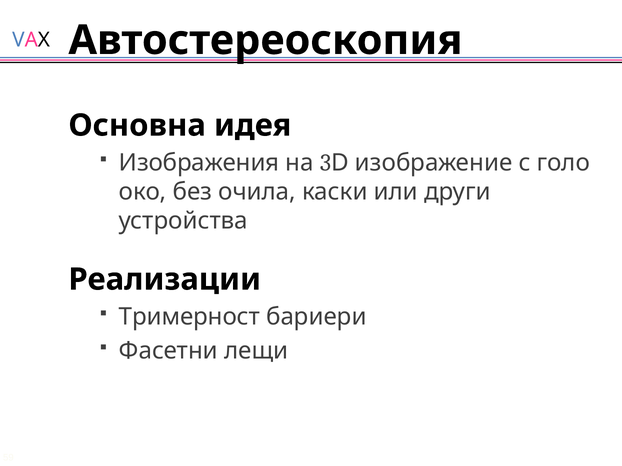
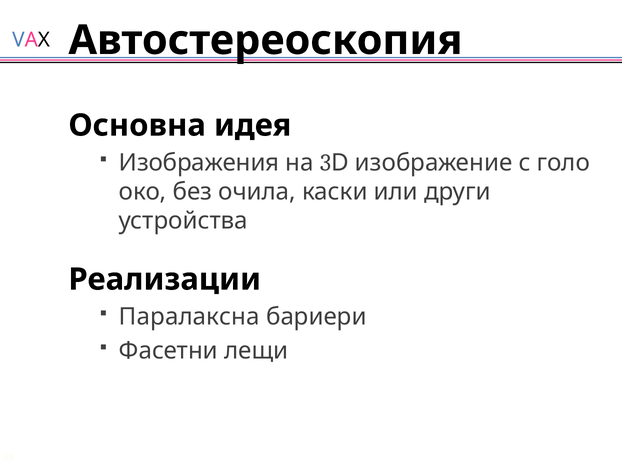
Тримерност: Тримерност -> Паралаксна
